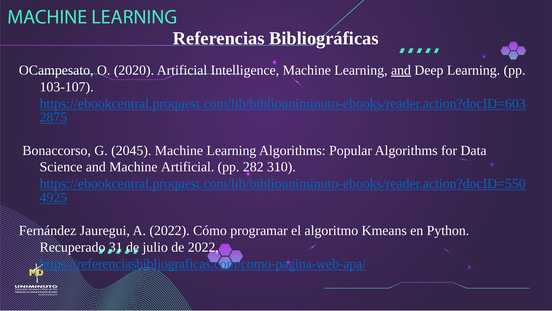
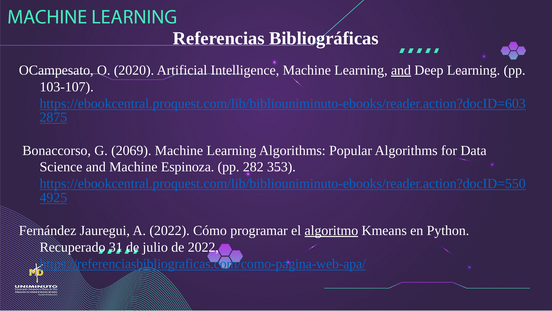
2045: 2045 -> 2069
Machine Artificial: Artificial -> Espinoza
310: 310 -> 353
algoritmo underline: none -> present
